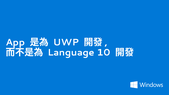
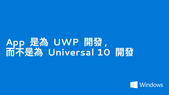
Language: Language -> Universal
